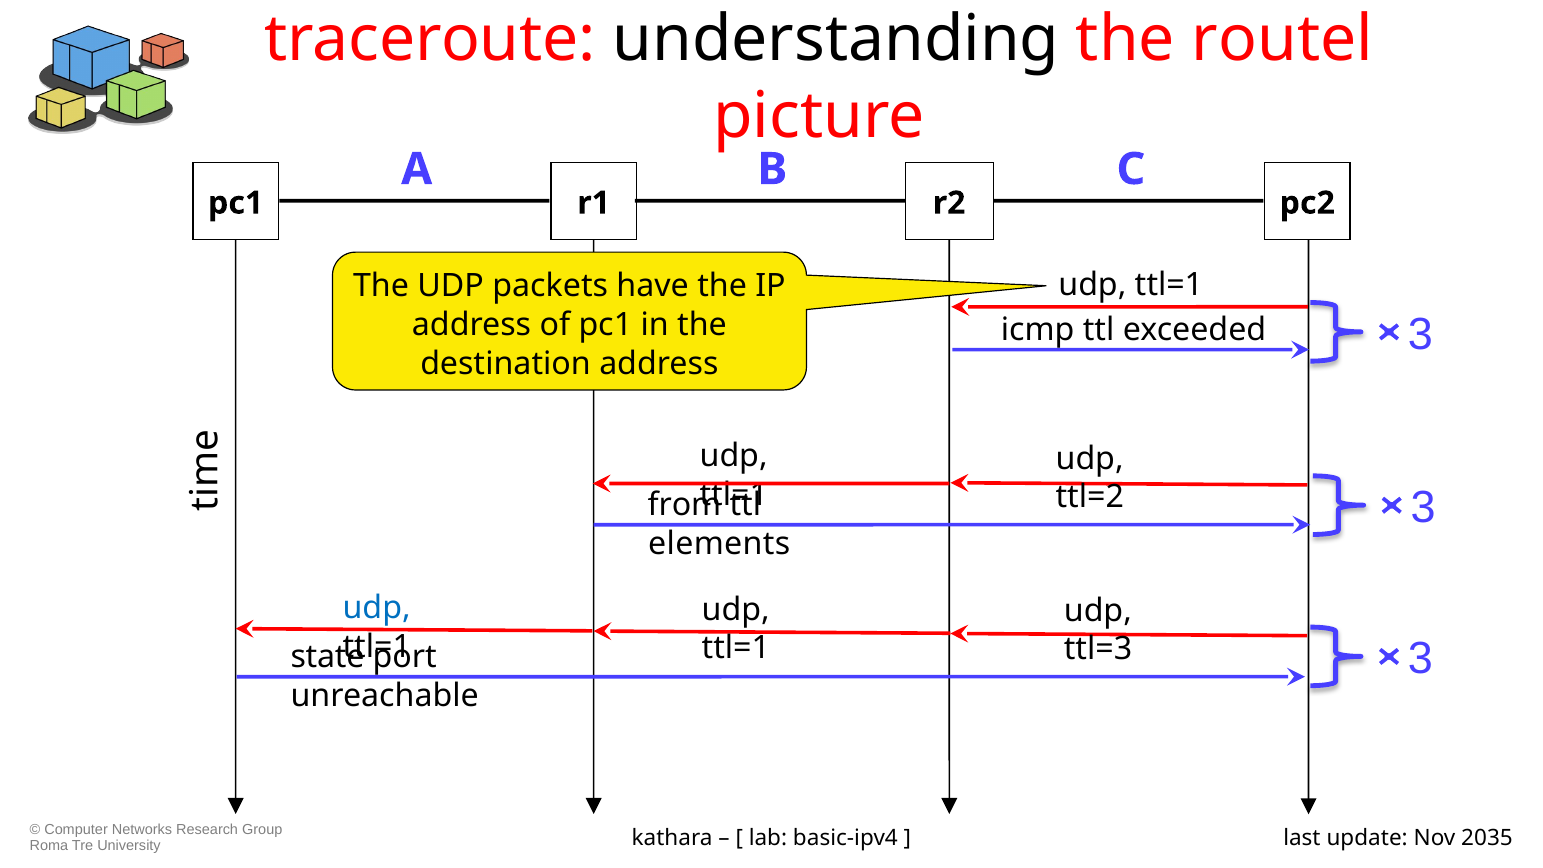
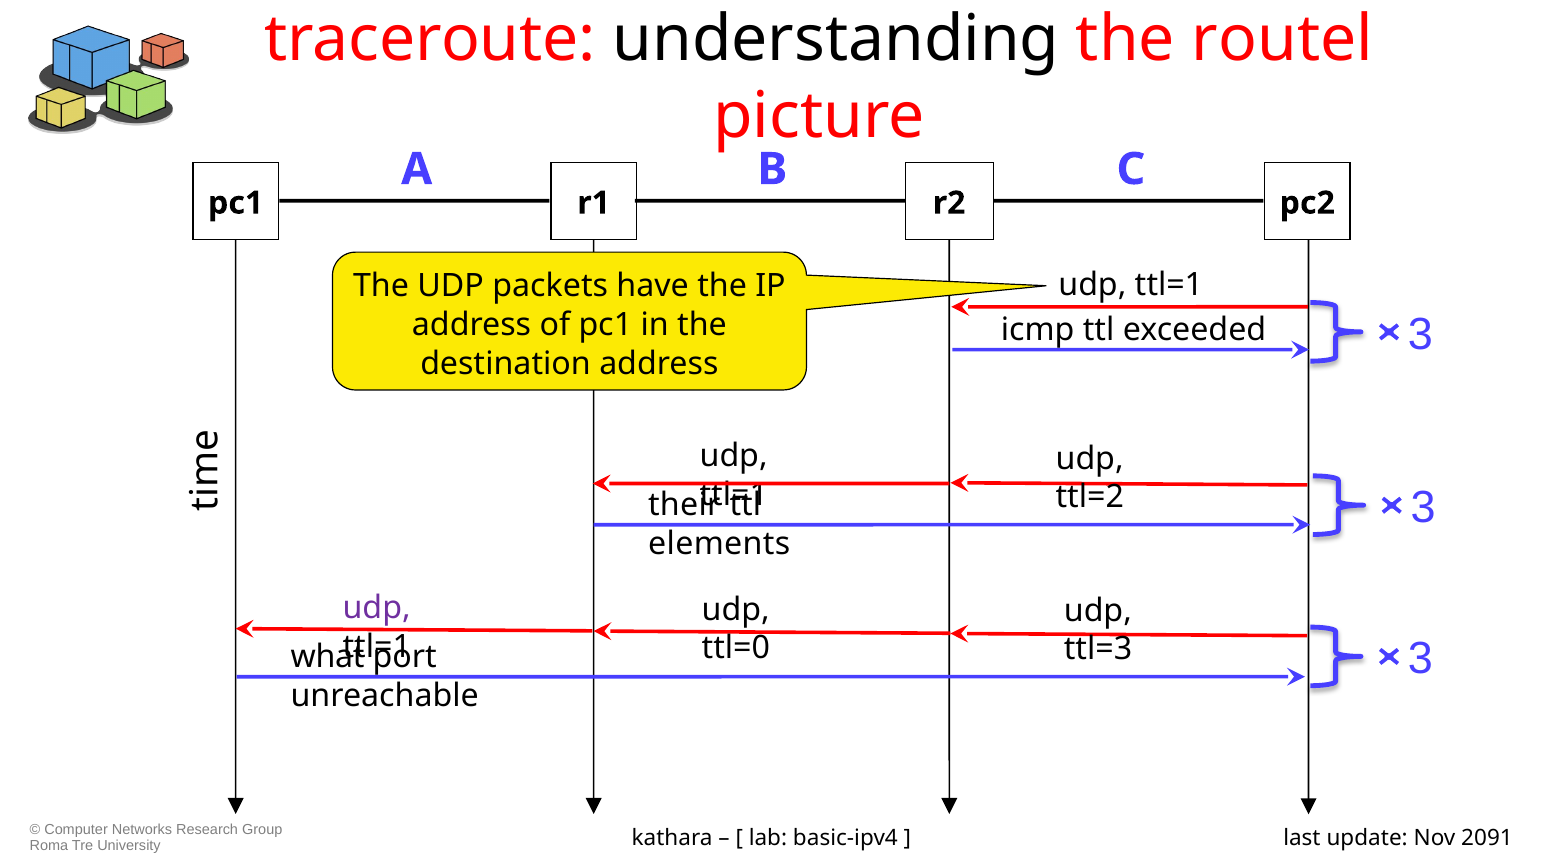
from: from -> their
udp at (377, 608) colour: blue -> purple
ttl=1 at (736, 648): ttl=1 -> ttl=0
state: state -> what
2035: 2035 -> 2091
